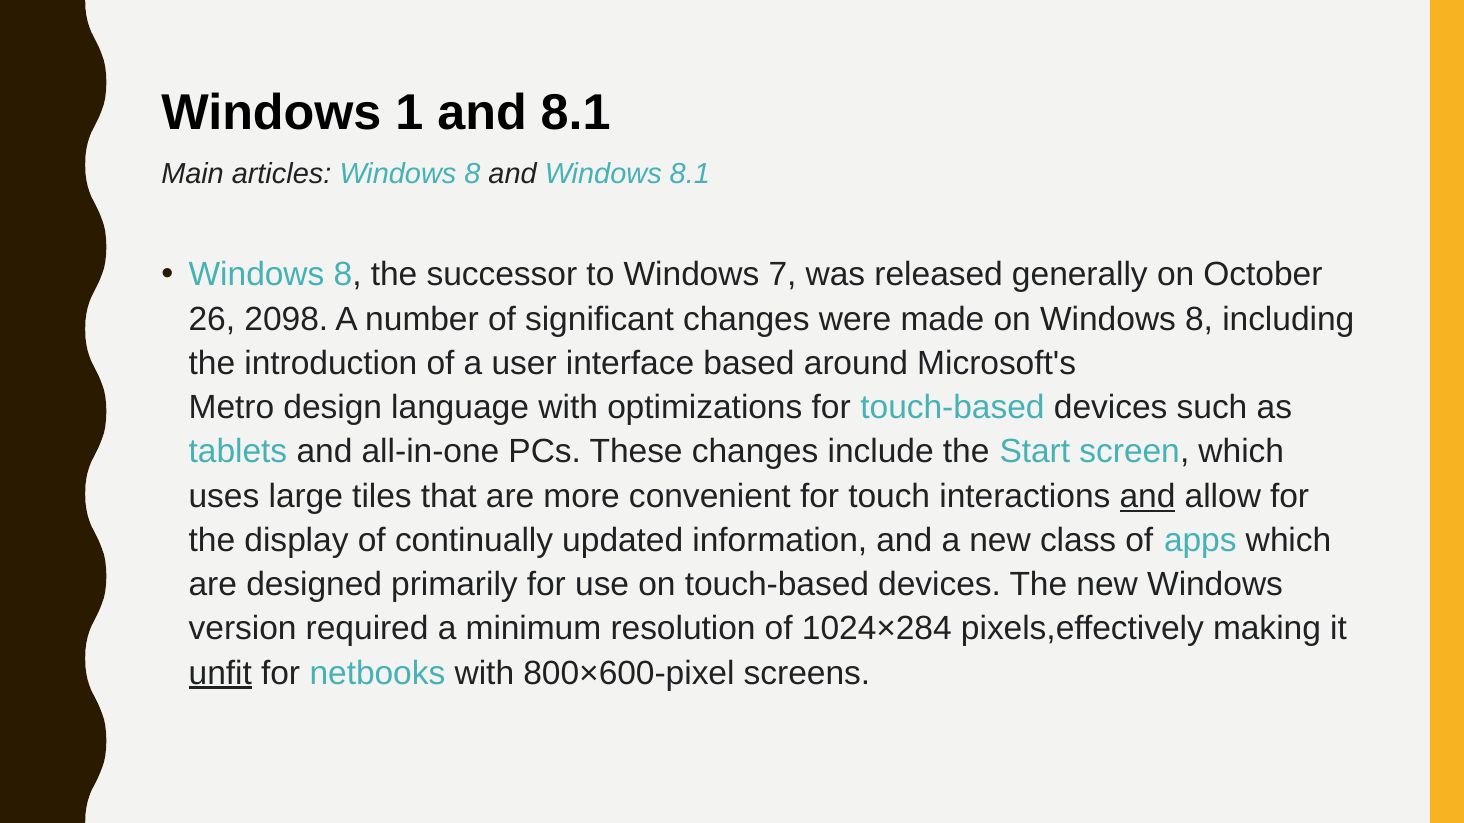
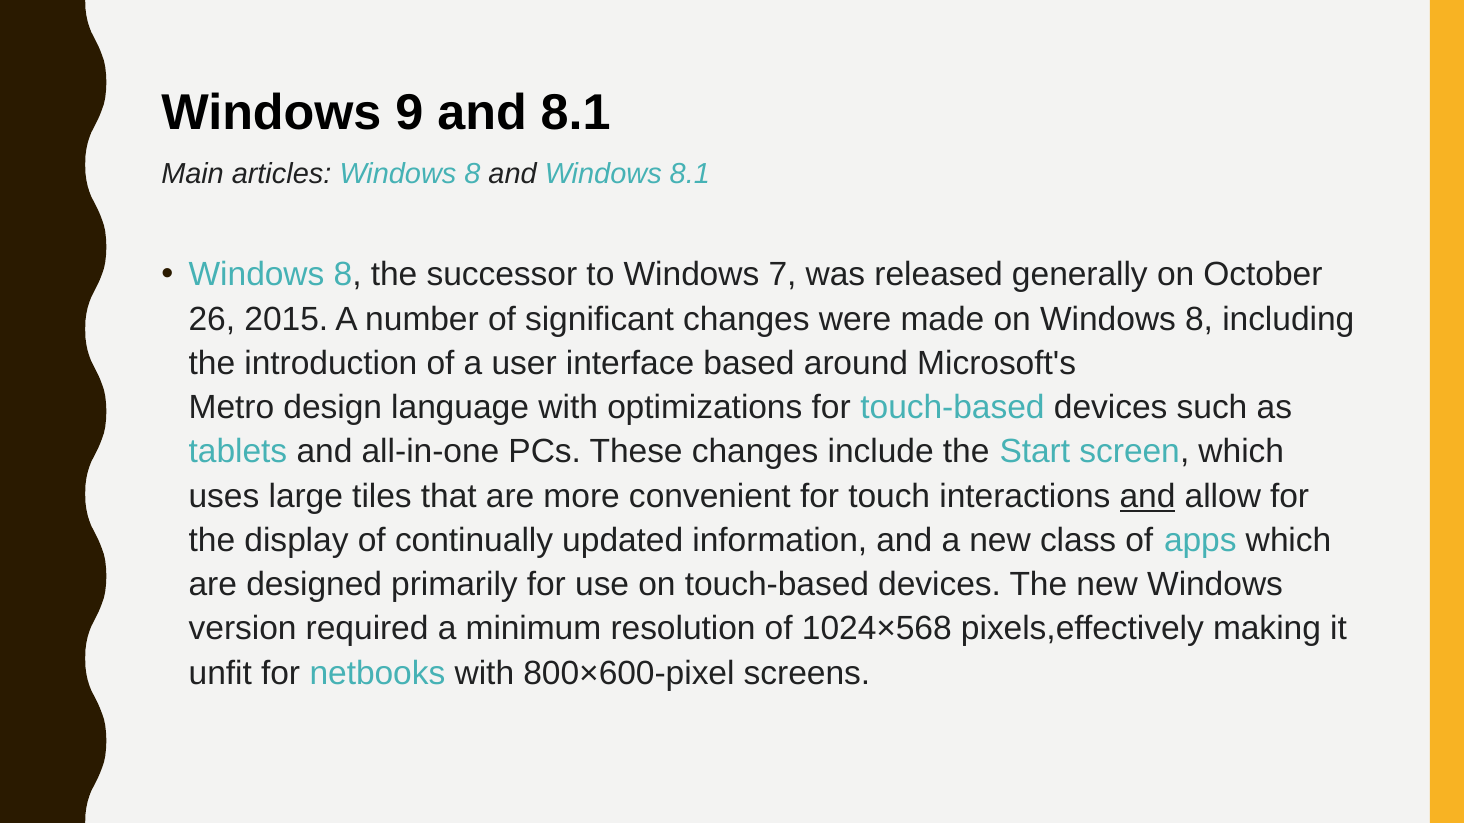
1: 1 -> 9
2098: 2098 -> 2015
1024×284: 1024×284 -> 1024×568
unfit underline: present -> none
